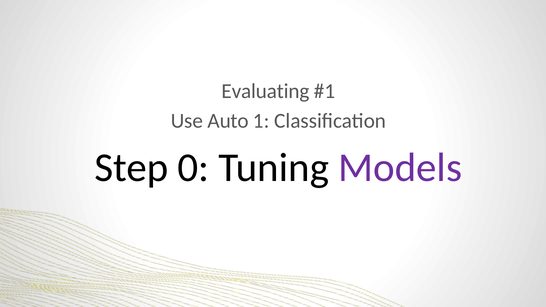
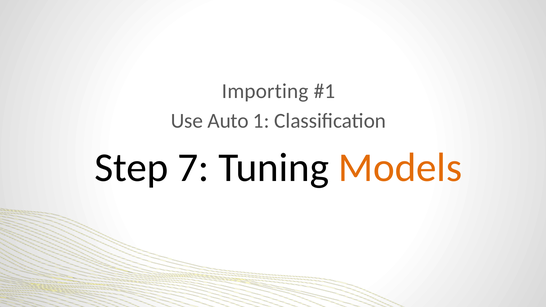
Evaluating: Evaluating -> Importing
0: 0 -> 7
Models colour: purple -> orange
